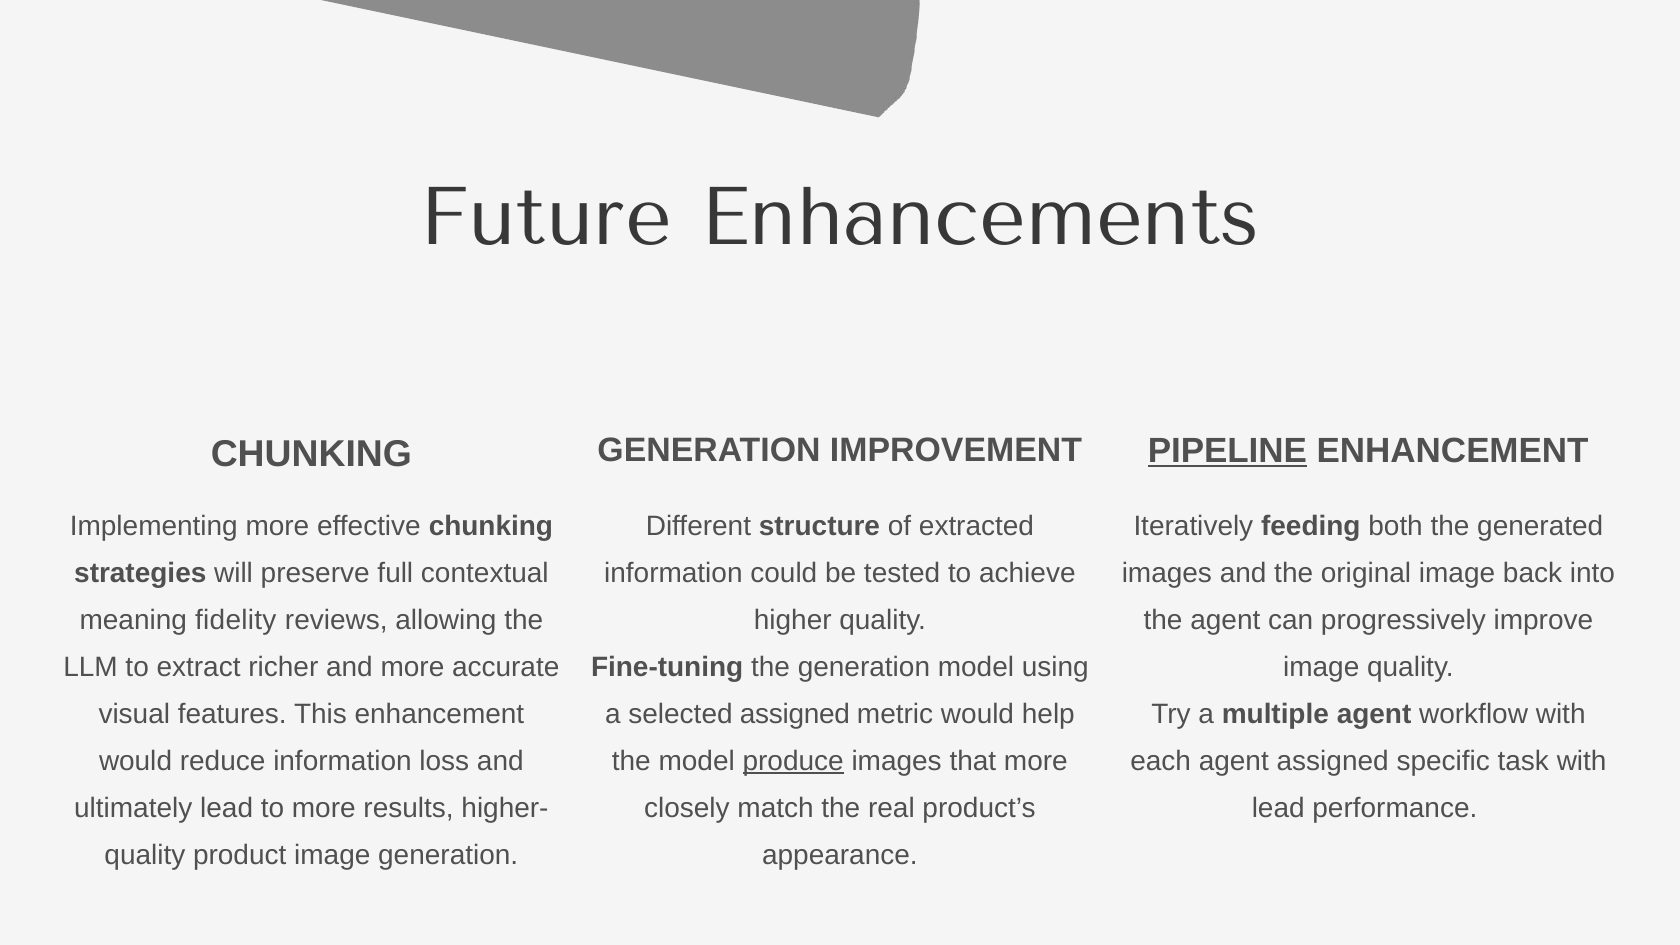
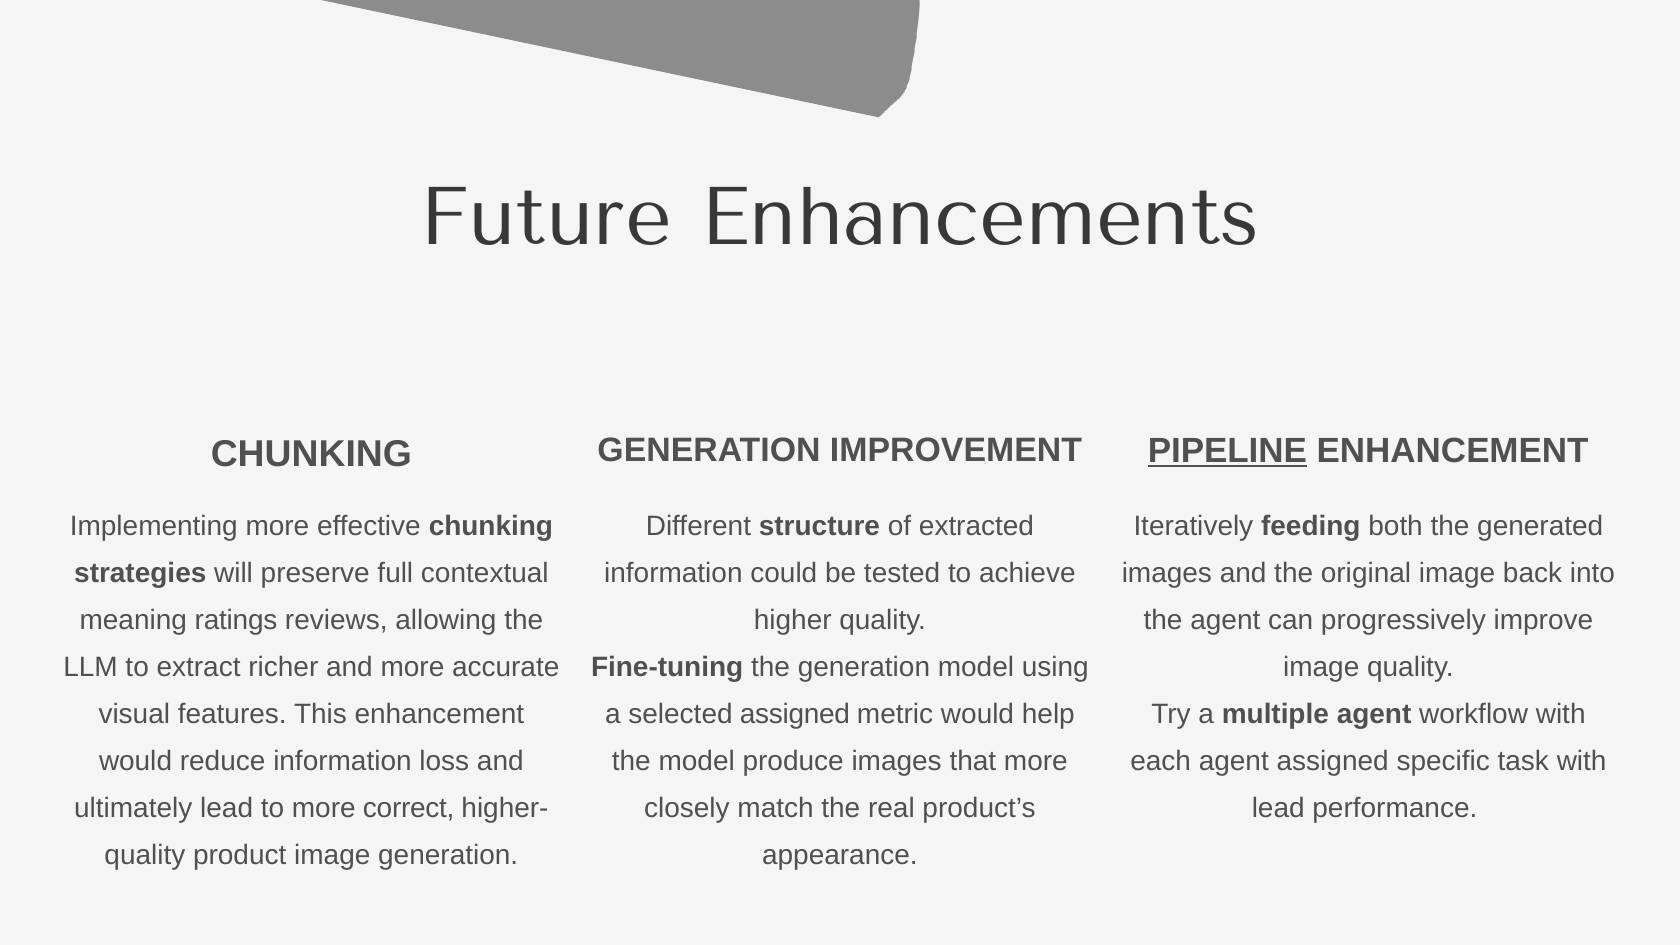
fidelity: fidelity -> ratings
produce underline: present -> none
results: results -> correct
